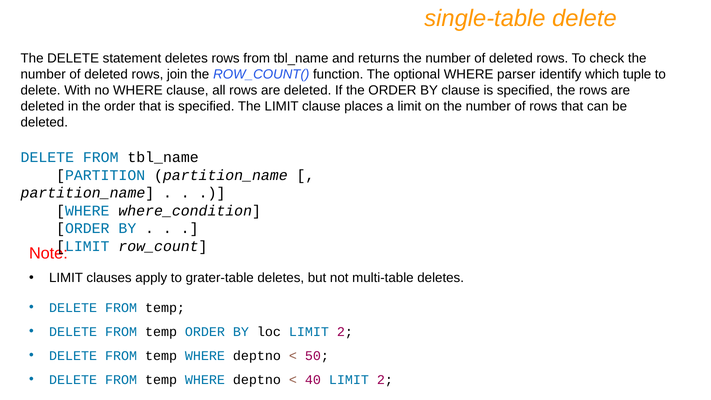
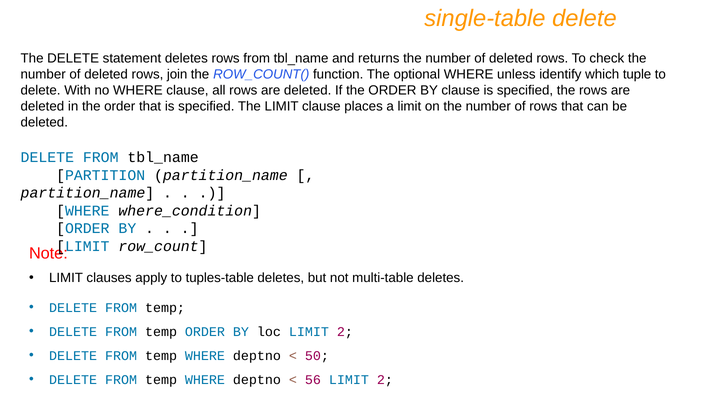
parser: parser -> unless
grater-table: grater-table -> tuples-table
40: 40 -> 56
